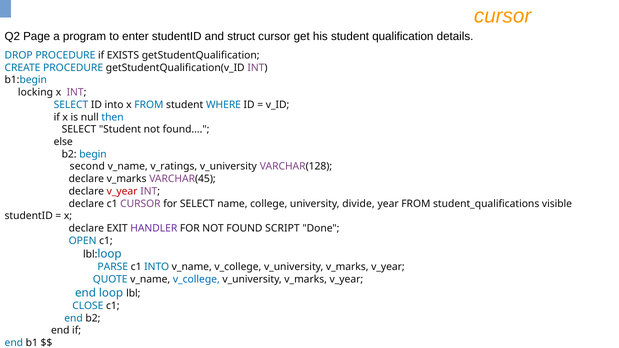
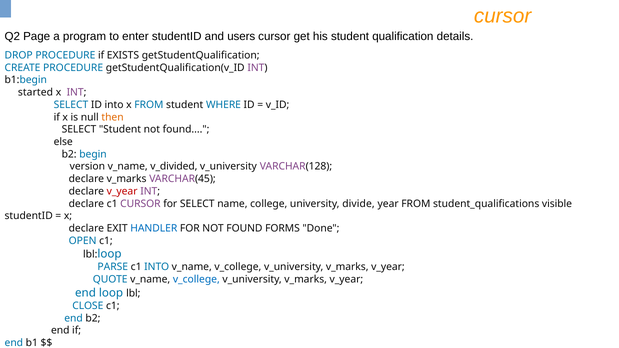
struct: struct -> users
locking: locking -> started
then colour: blue -> orange
second: second -> version
v_ratings: v_ratings -> v_divided
HANDLER colour: purple -> blue
SCRIPT: SCRIPT -> FORMS
